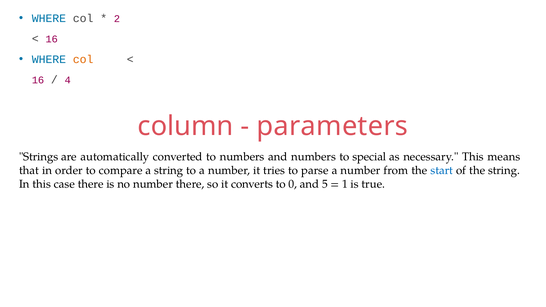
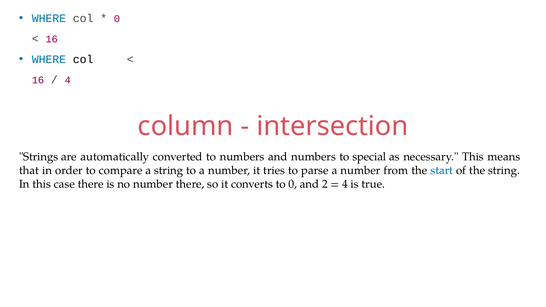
2 at (117, 19): 2 -> 0
col at (83, 59) colour: orange -> black
parameters: parameters -> intersection
5: 5 -> 2
1 at (345, 184): 1 -> 4
